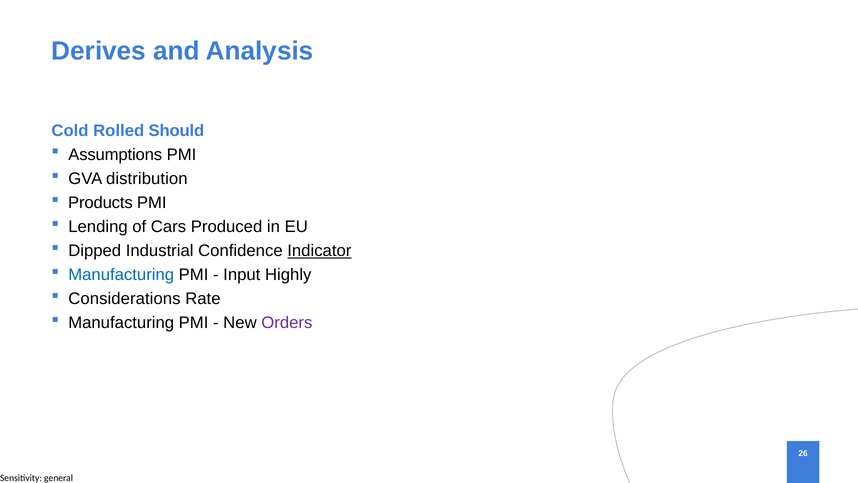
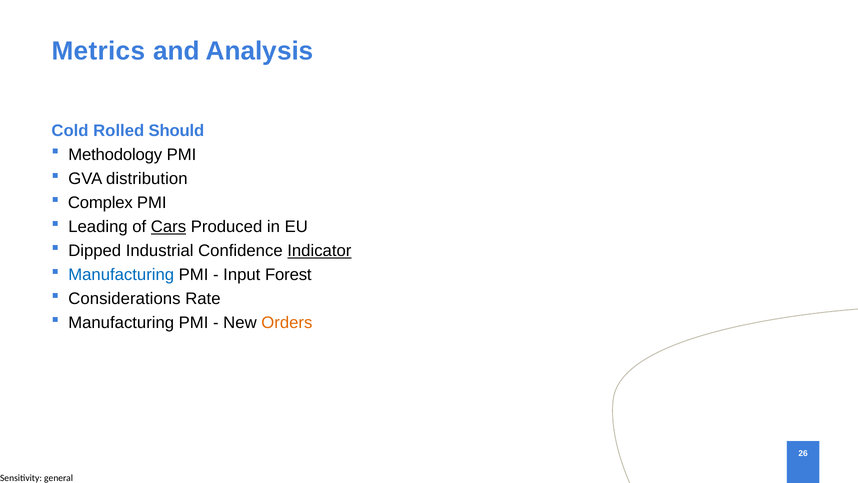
Derives: Derives -> Metrics
Assumptions: Assumptions -> Methodology
Products: Products -> Complex
Lending: Lending -> Leading
Cars underline: none -> present
Highly: Highly -> Forest
Orders colour: purple -> orange
